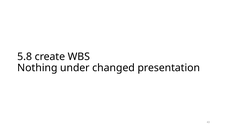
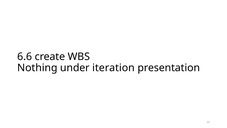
5.8: 5.8 -> 6.6
changed: changed -> iteration
